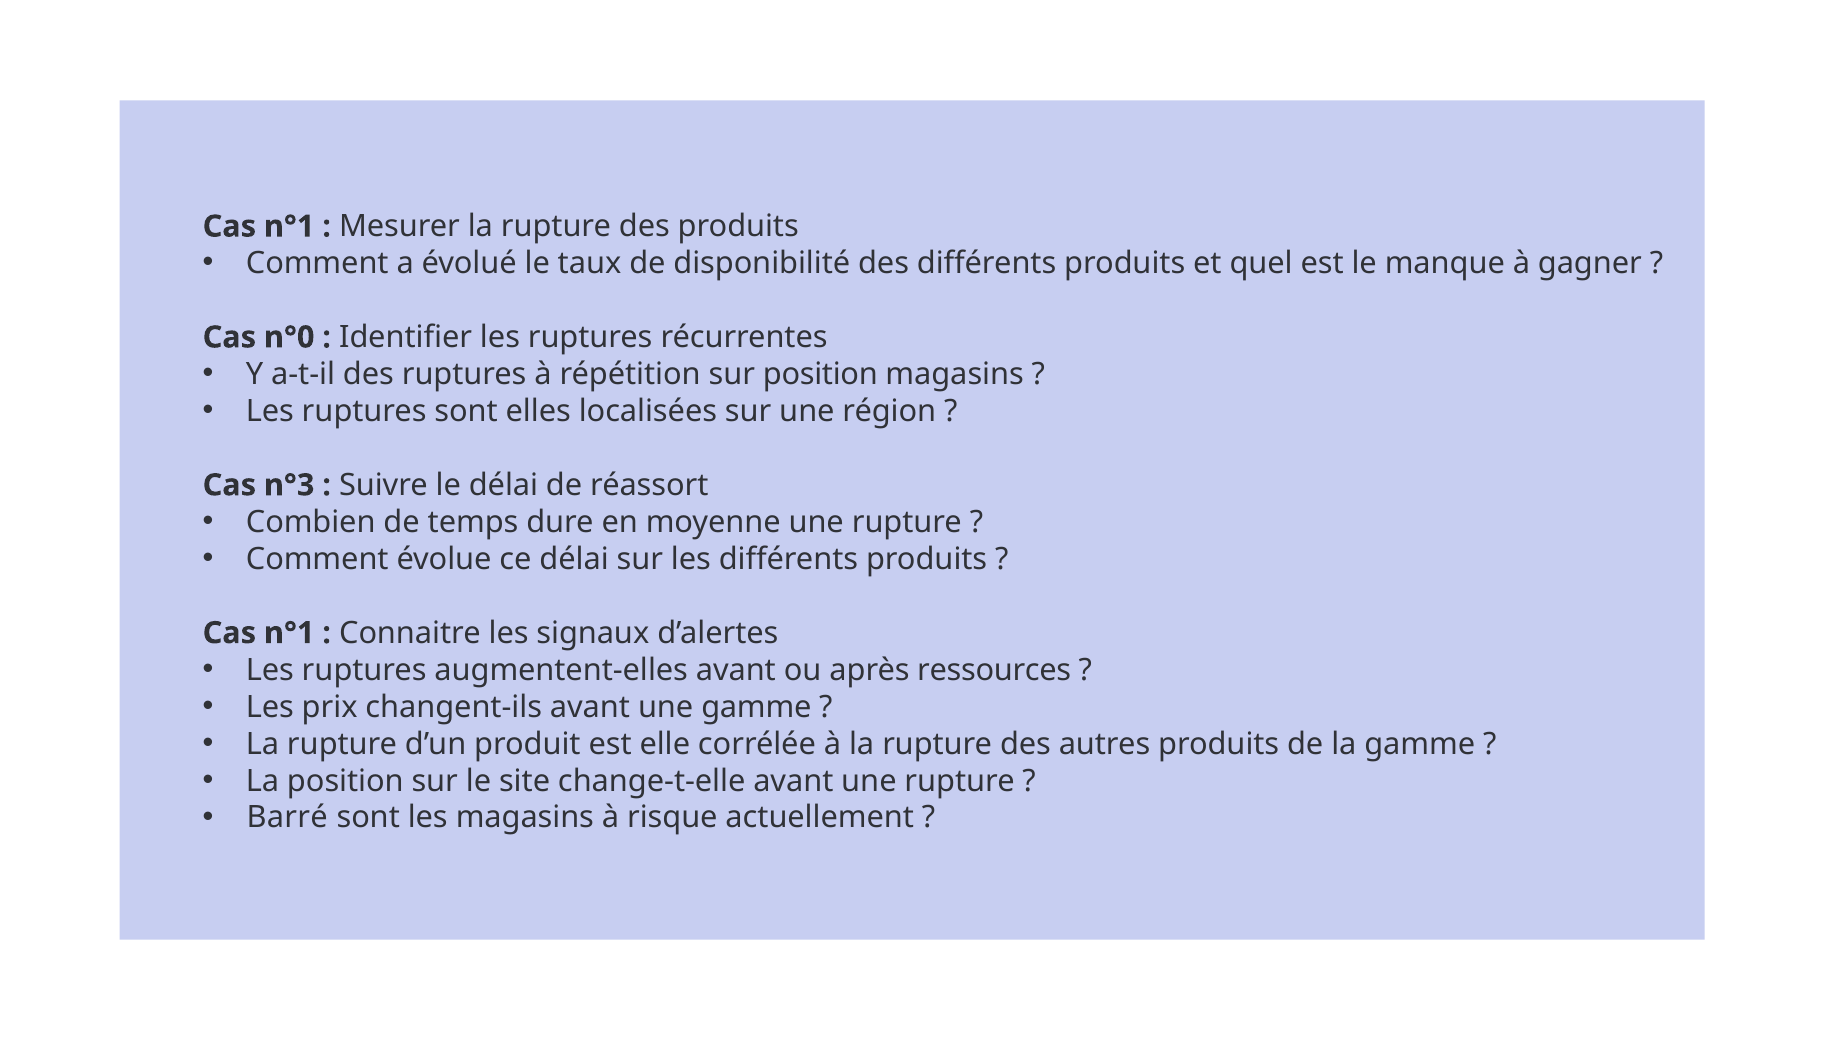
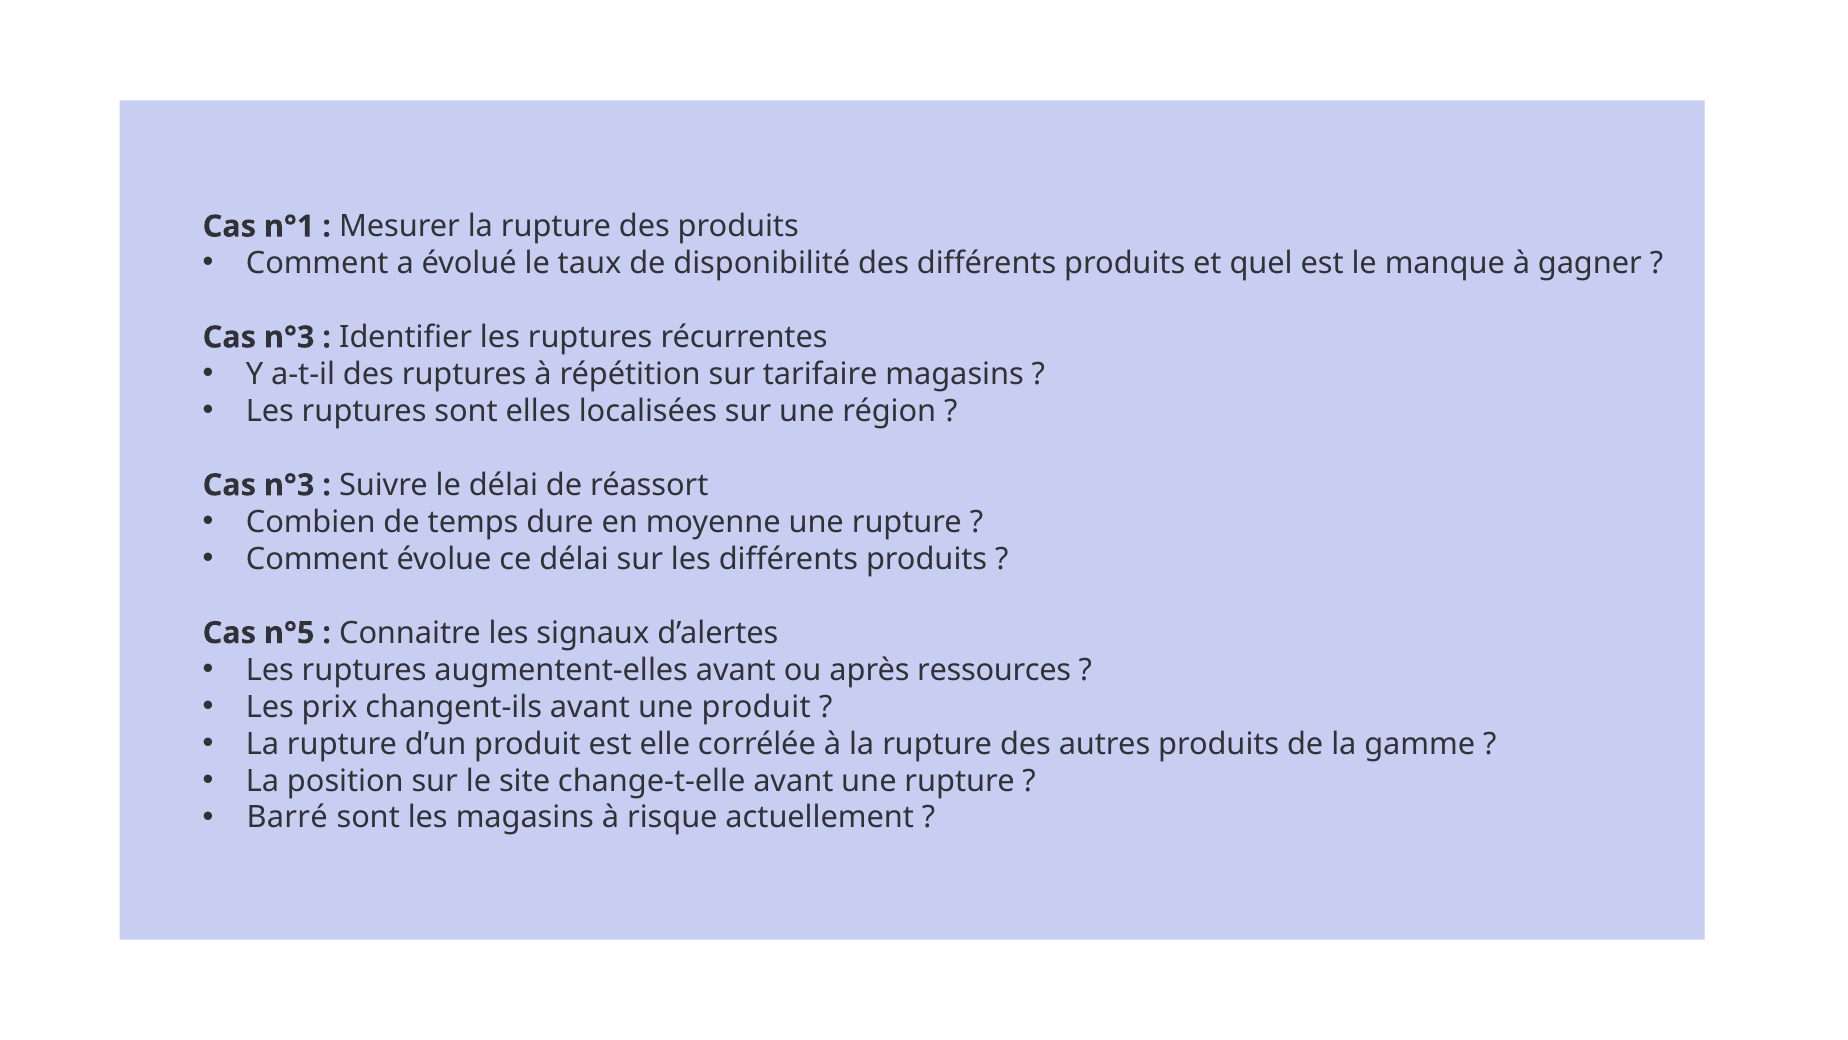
n°0 at (289, 337): n°0 -> n°3
sur position: position -> tarifaire
n°1 at (289, 633): n°1 -> n°5
une gamme: gamme -> produit
